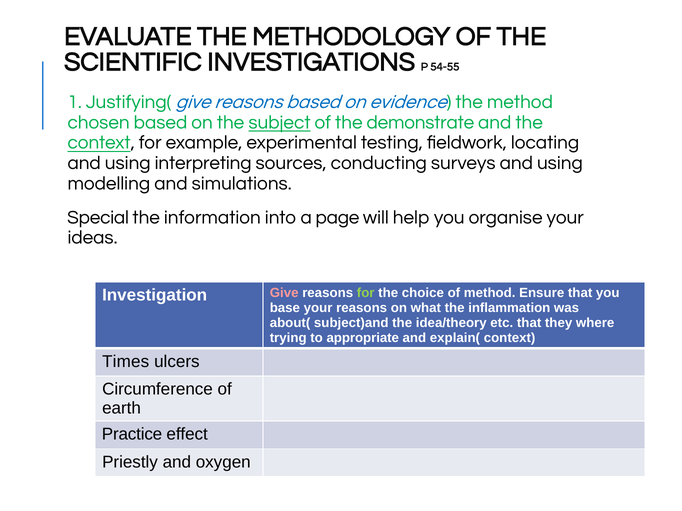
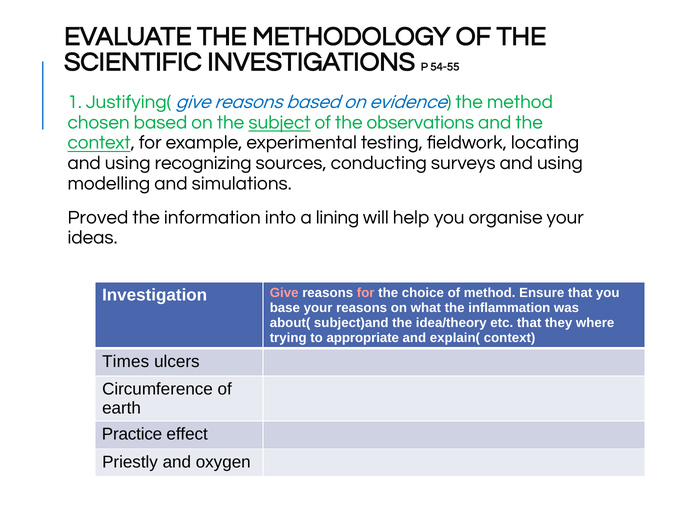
demonstrate: demonstrate -> observations
interpreting: interpreting -> recognizing
Special: Special -> Proved
page: page -> lining
for at (366, 293) colour: light green -> pink
